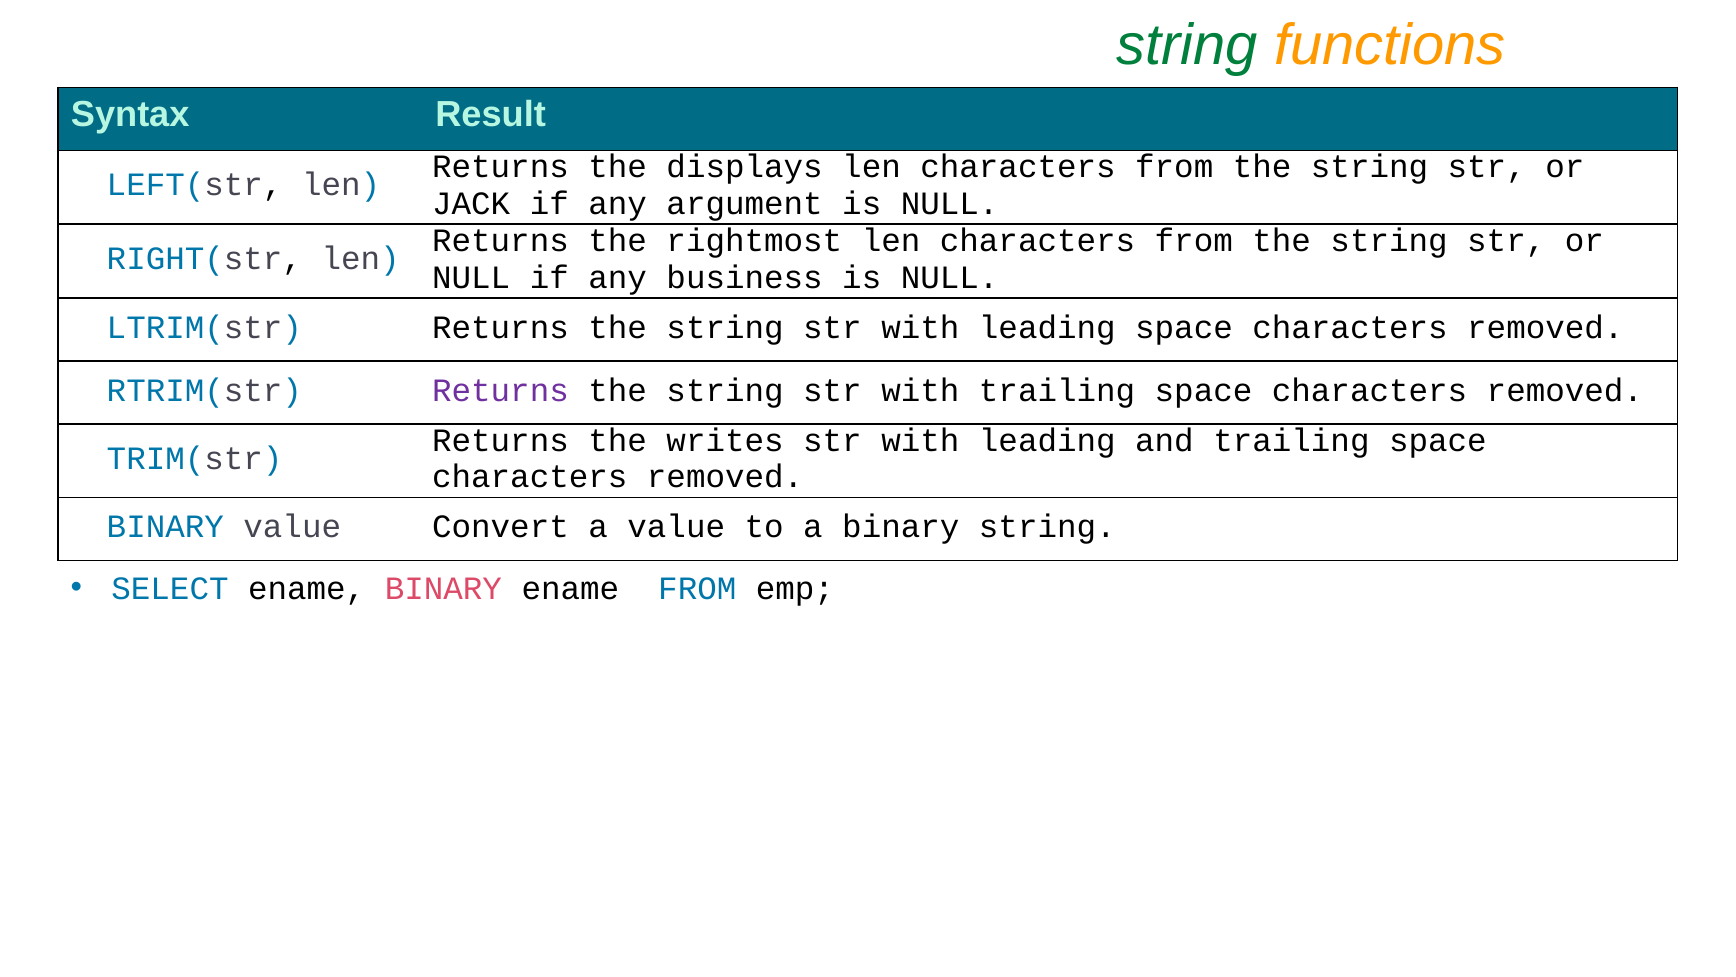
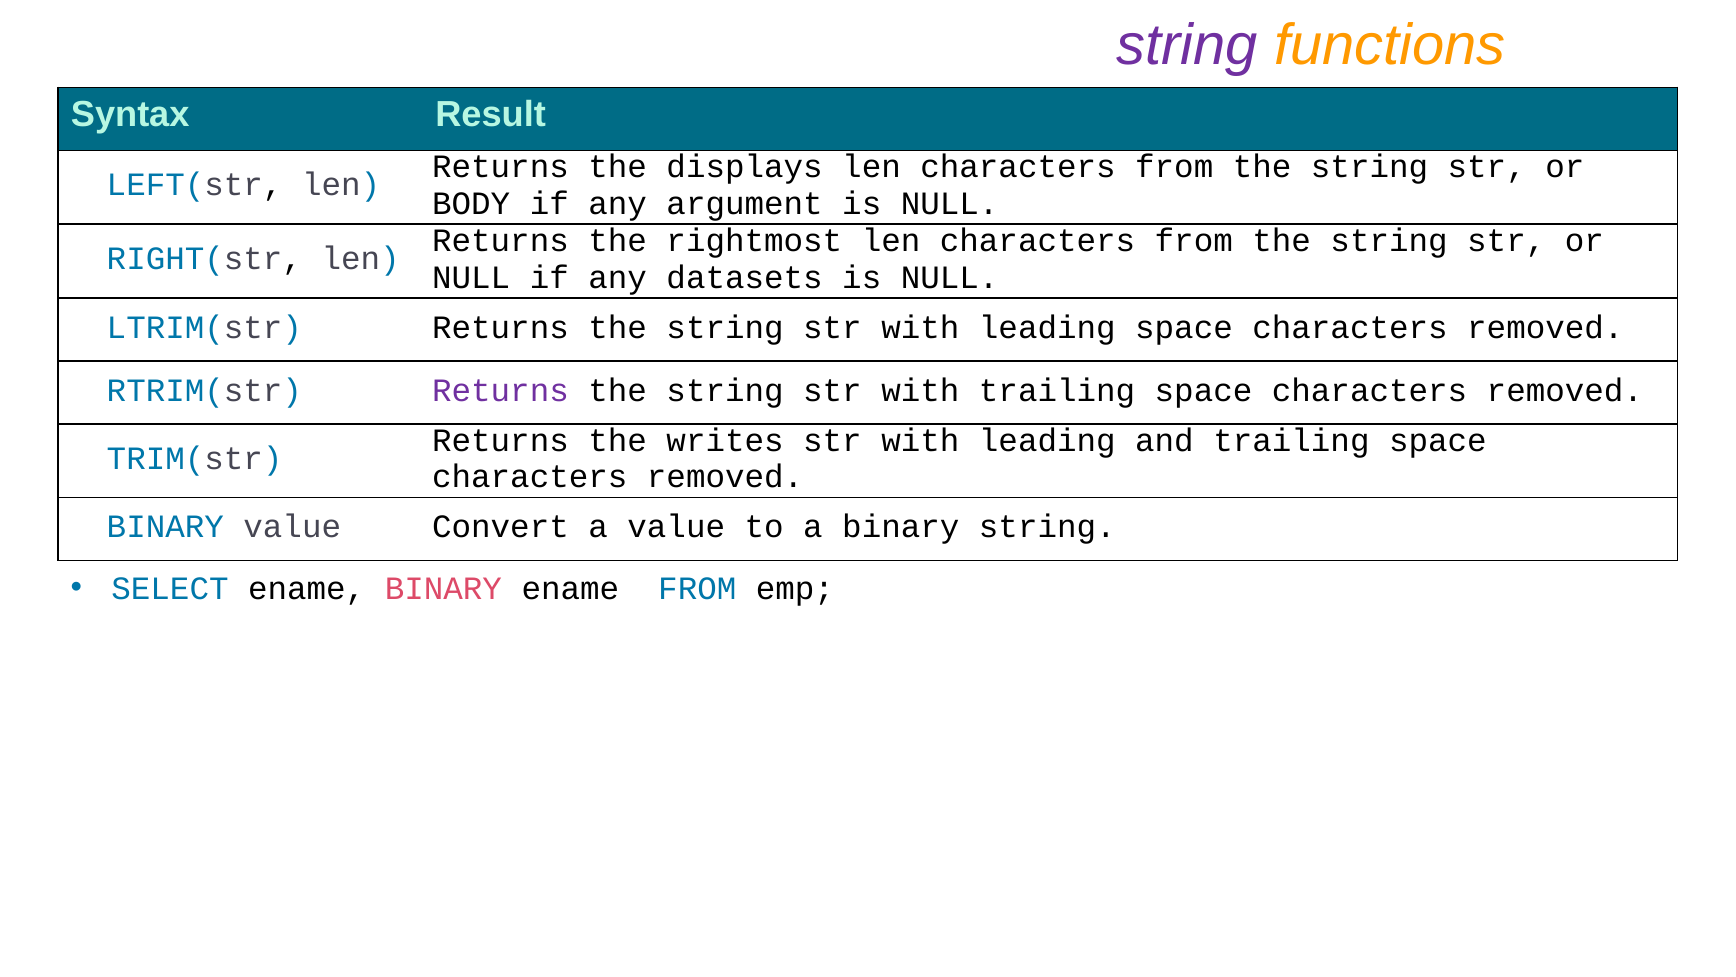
string at (1187, 45) colour: green -> purple
JACK: JACK -> BODY
business: business -> datasets
